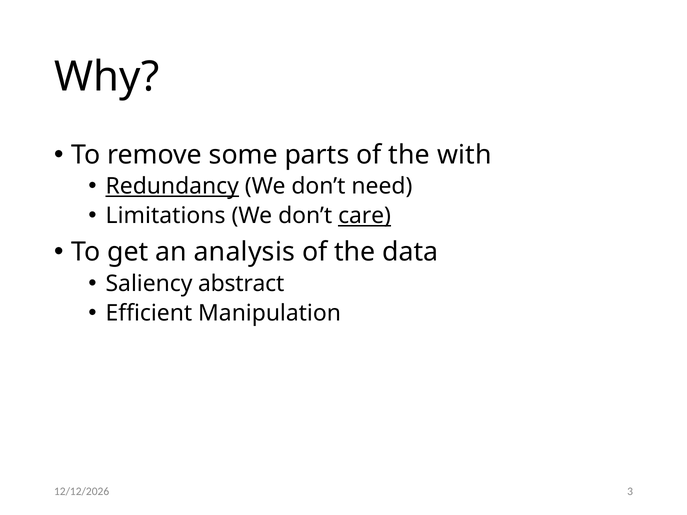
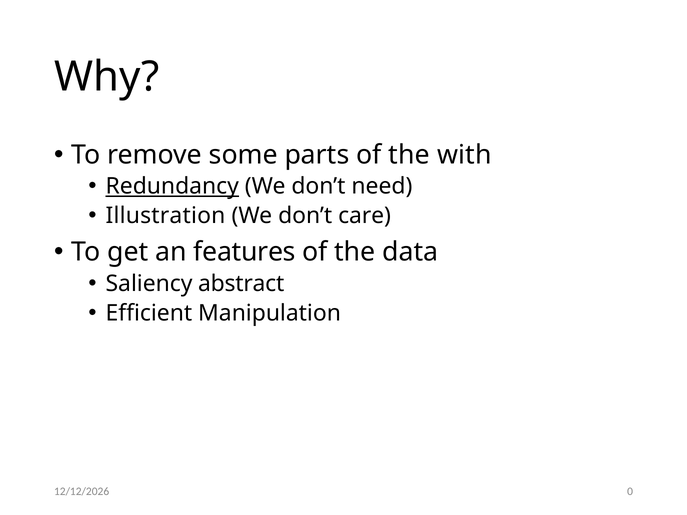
Limitations: Limitations -> Illustration
care underline: present -> none
analysis: analysis -> features
3: 3 -> 0
